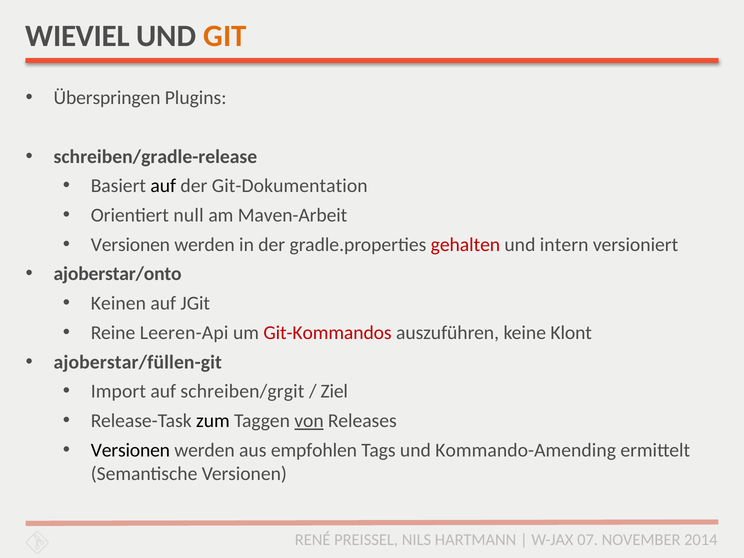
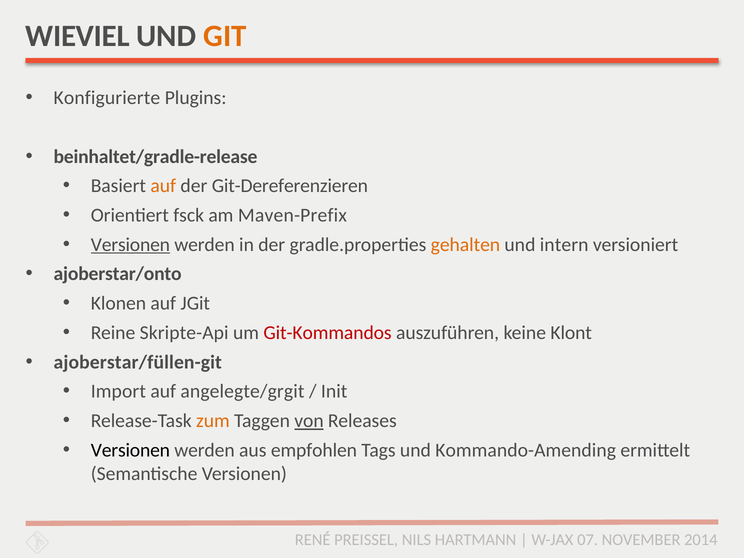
Überspringen: Überspringen -> Konfigurierte
schreiben/gradle-release: schreiben/gradle-release -> beinhaltet/gradle-release
auf at (163, 186) colour: black -> orange
Git-Dokumentation: Git-Dokumentation -> Git-Dereferenzieren
null: null -> fsck
Maven-Arbeit: Maven-Arbeit -> Maven-Prefix
Versionen at (130, 245) underline: none -> present
gehalten colour: red -> orange
Keinen: Keinen -> Klonen
Leeren-Api: Leeren-Api -> Skripte-Api
schreiben/grgit: schreiben/grgit -> angelegte/grgit
Ziel: Ziel -> Init
zum colour: black -> orange
